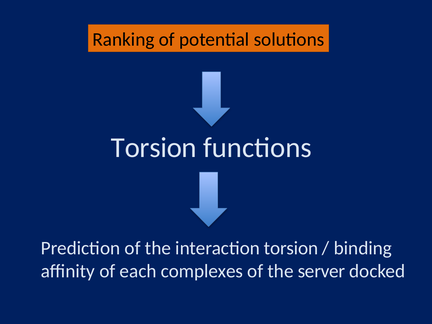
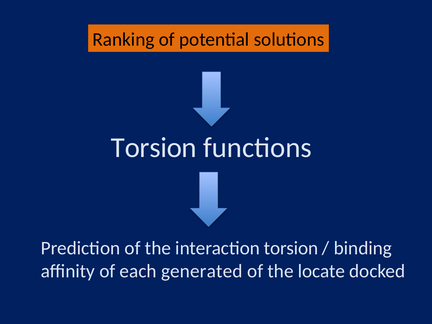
complexes: complexes -> generated
server: server -> locate
